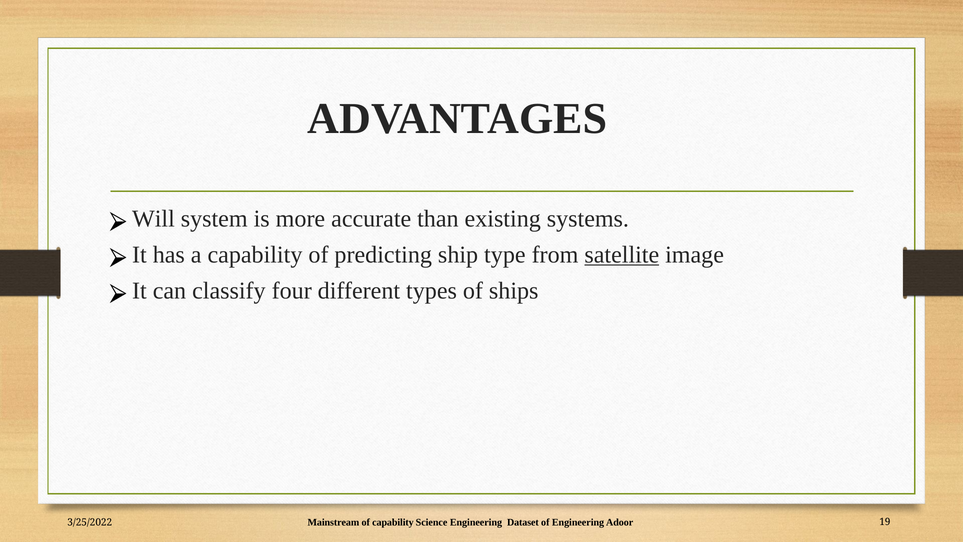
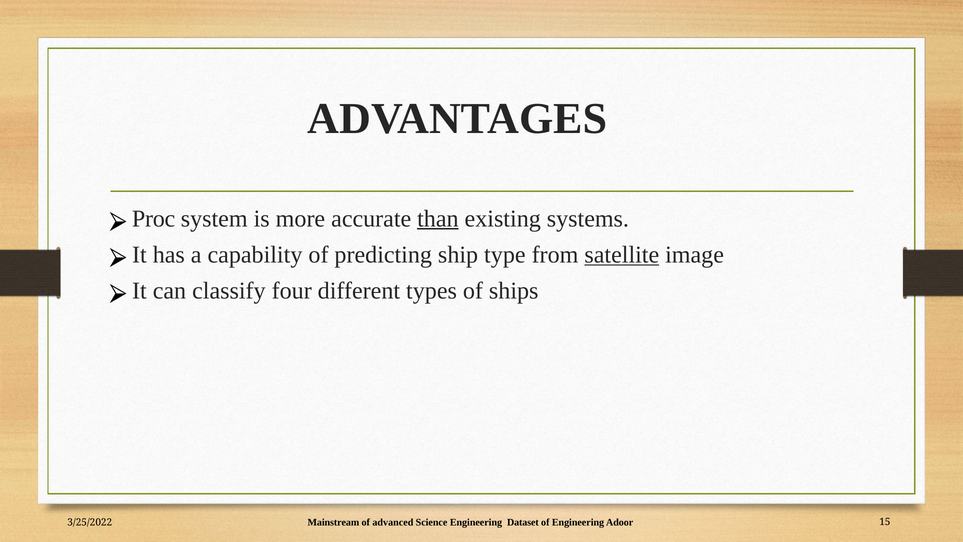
Will: Will -> Proc
than underline: none -> present
of capability: capability -> advanced
19: 19 -> 15
